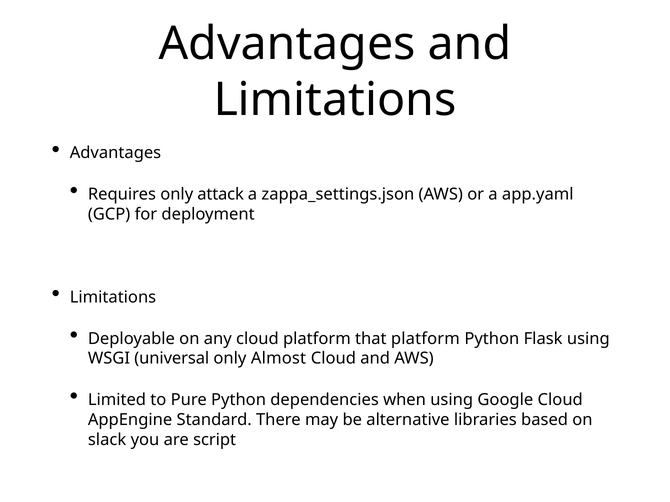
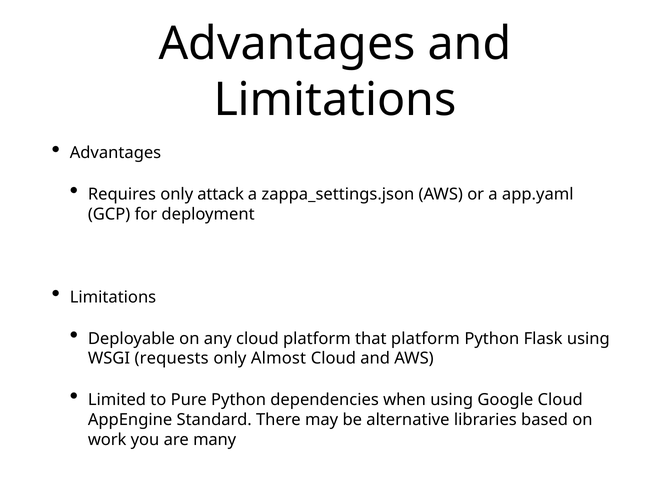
universal: universal -> requests
slack: slack -> work
script: script -> many
